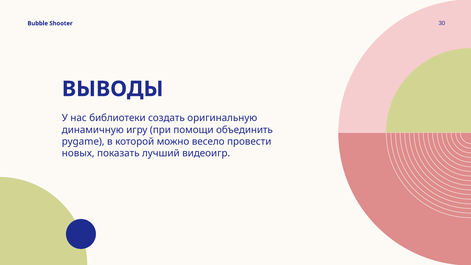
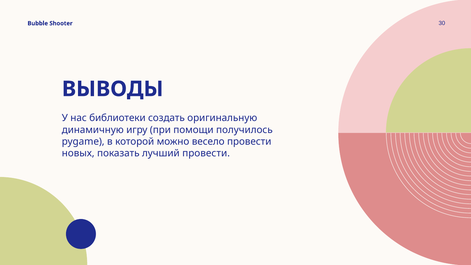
объединить: объединить -> получилось
лучший видеоигр: видеоигр -> провести
